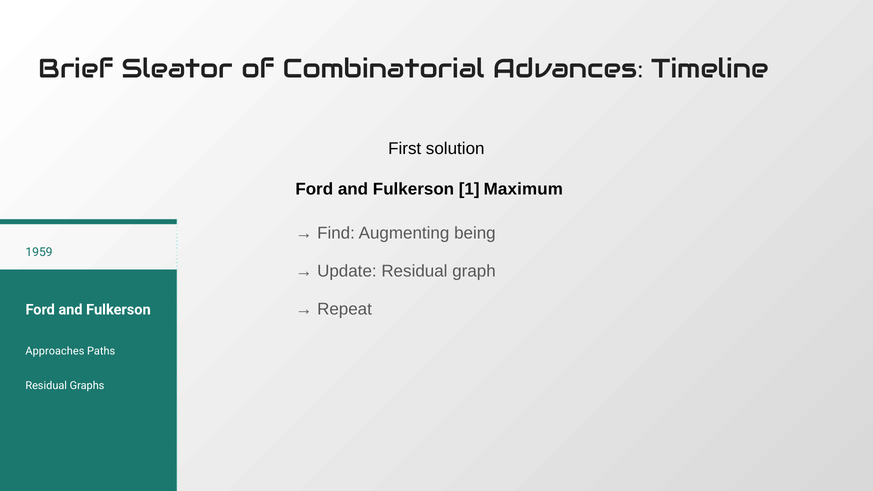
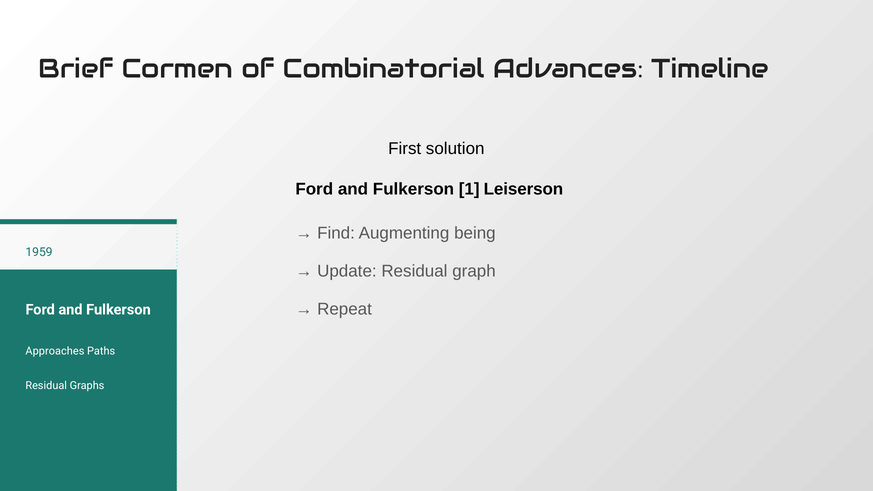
Sleator: Sleator -> Cormen
Maximum: Maximum -> Leiserson
